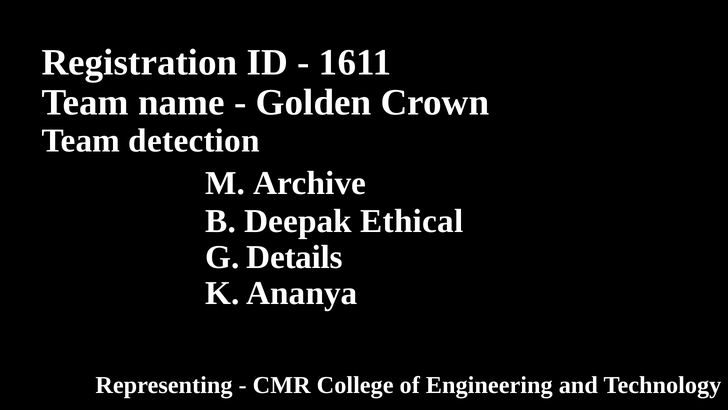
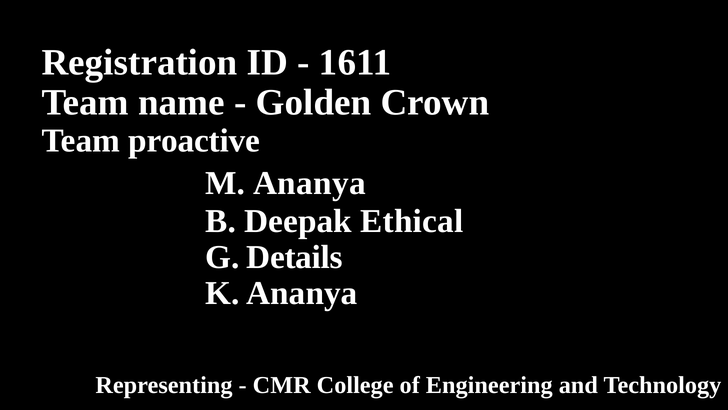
detection: detection -> proactive
M Archive: Archive -> Ananya
